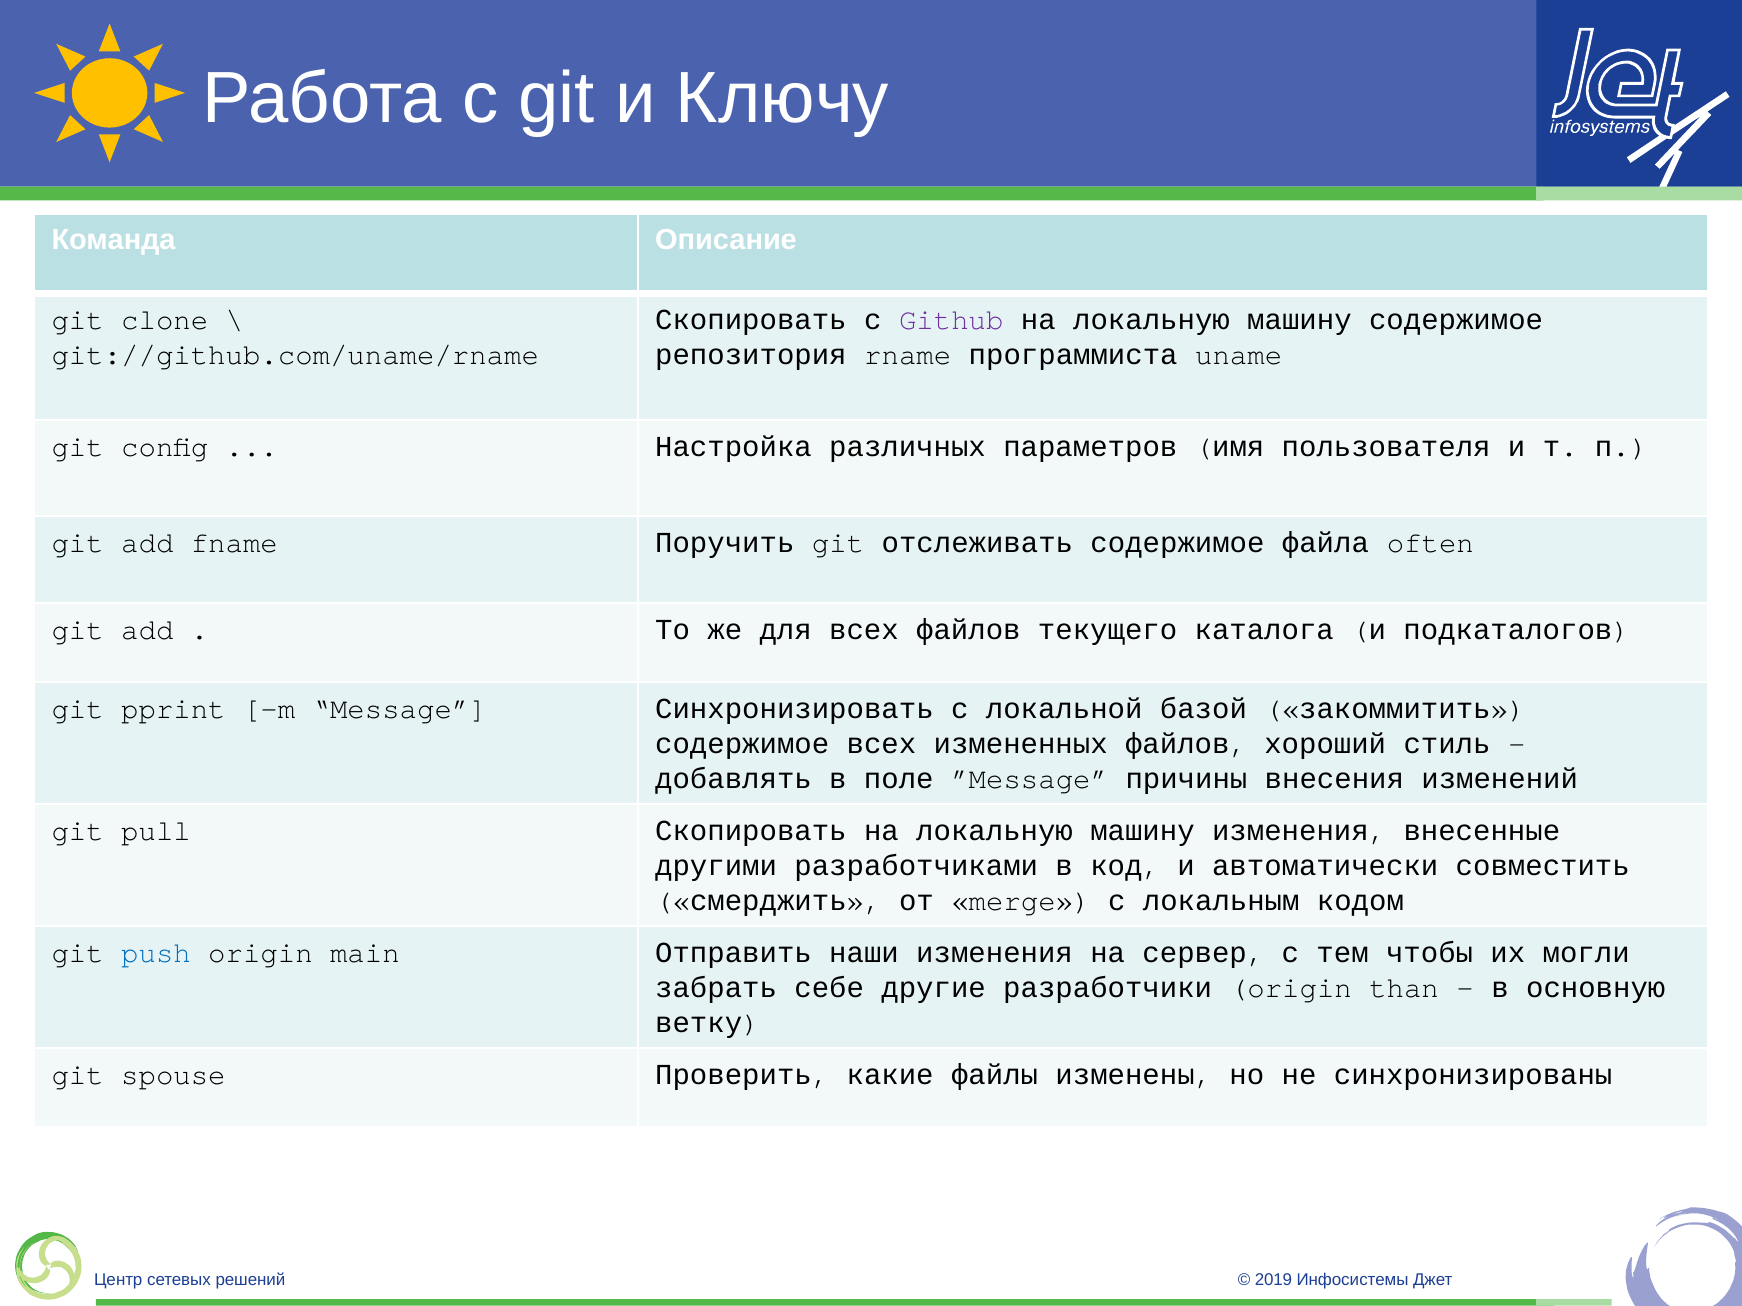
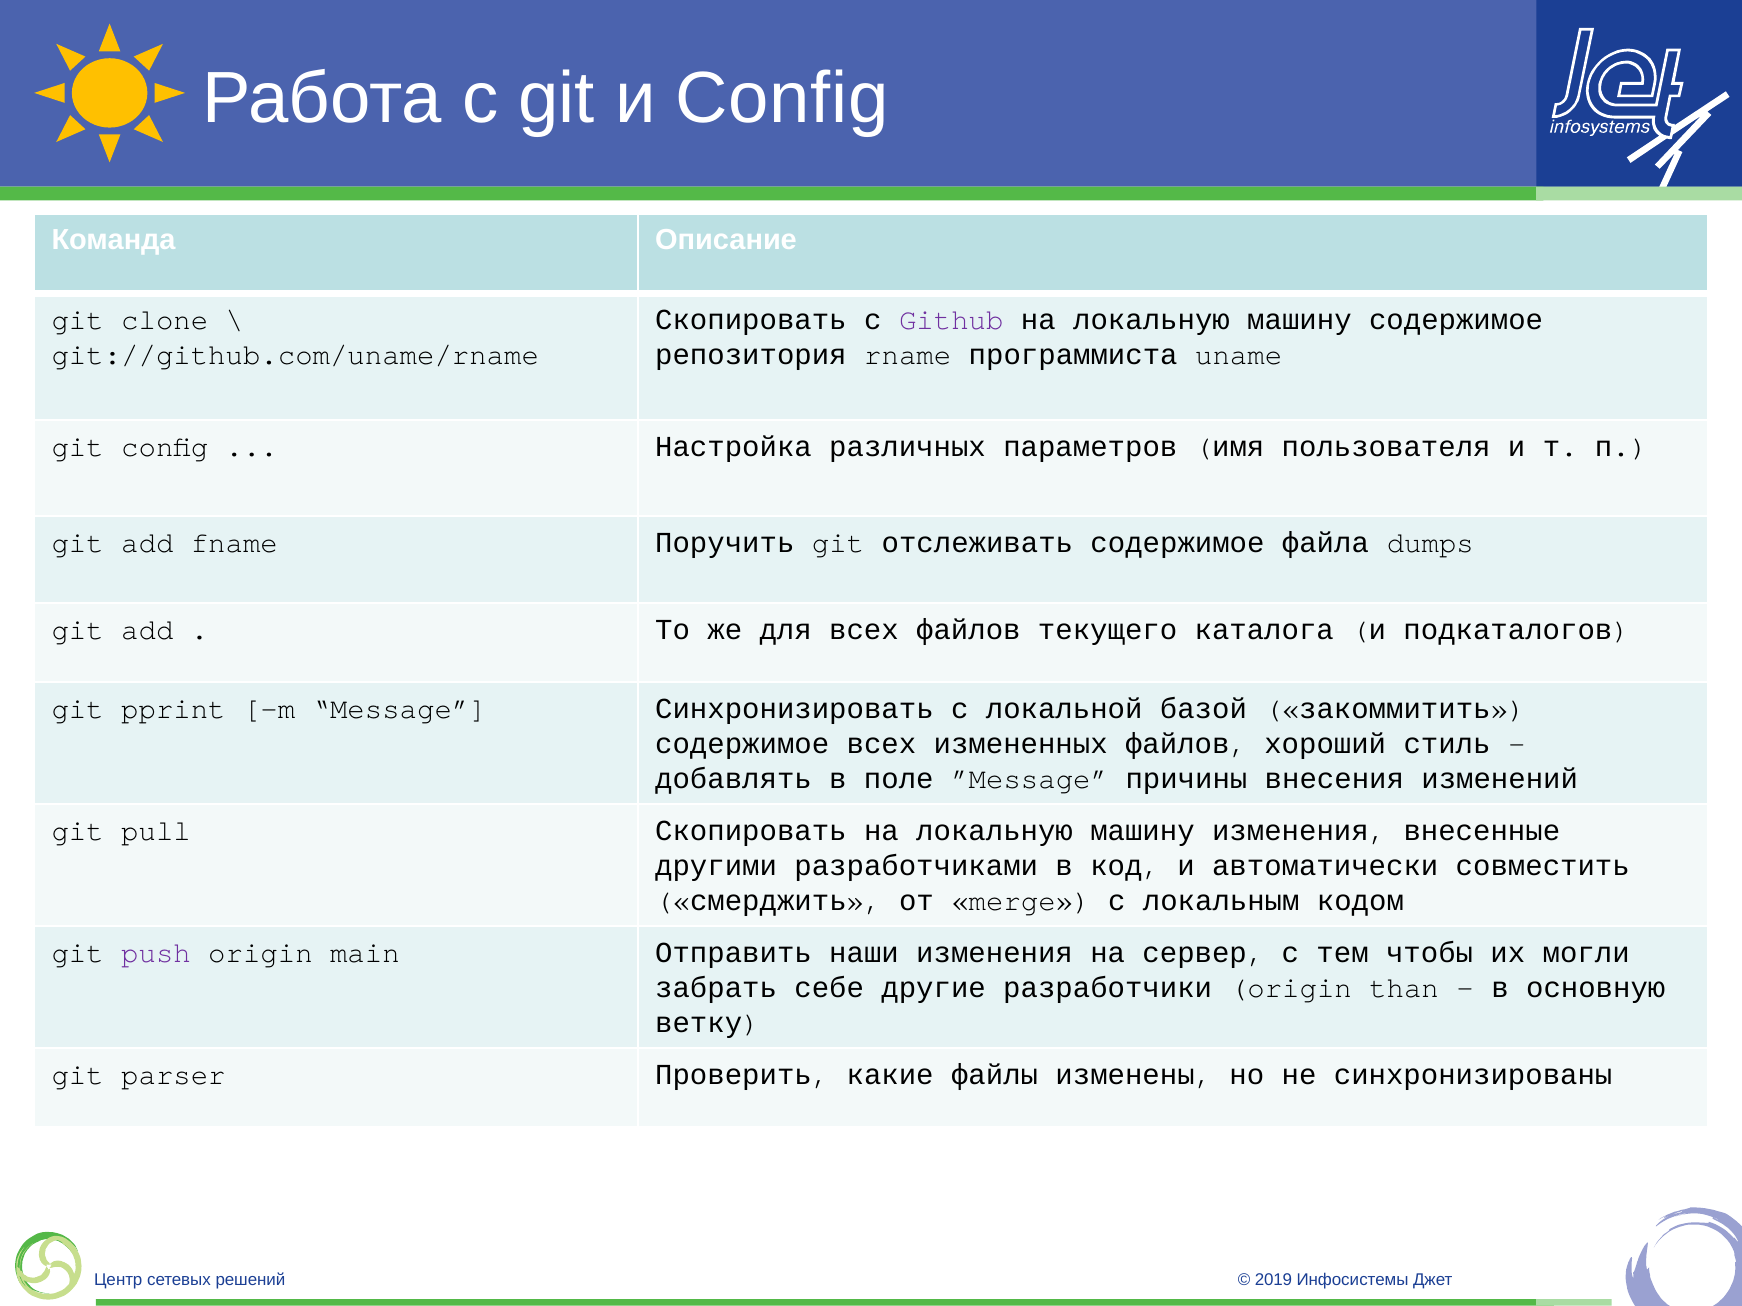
и Ключу: Ключу -> Config
often: often -> dumps
push colour: blue -> purple
spouse: spouse -> parser
